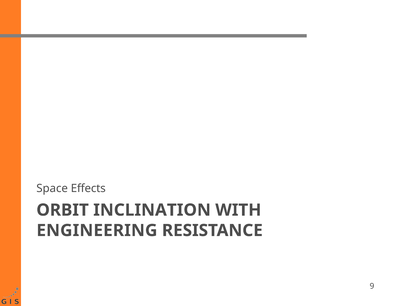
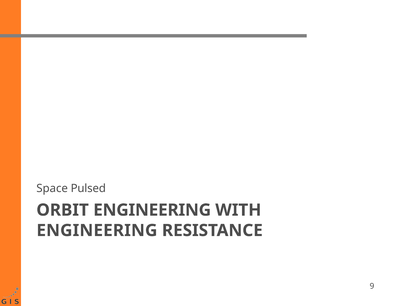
Effects: Effects -> Pulsed
ORBIT INCLINATION: INCLINATION -> ENGINEERING
